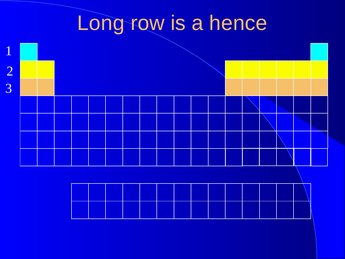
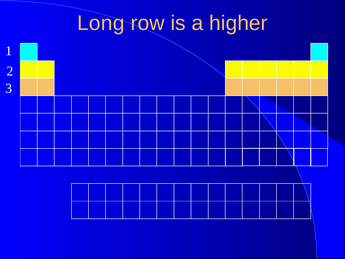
hence: hence -> higher
